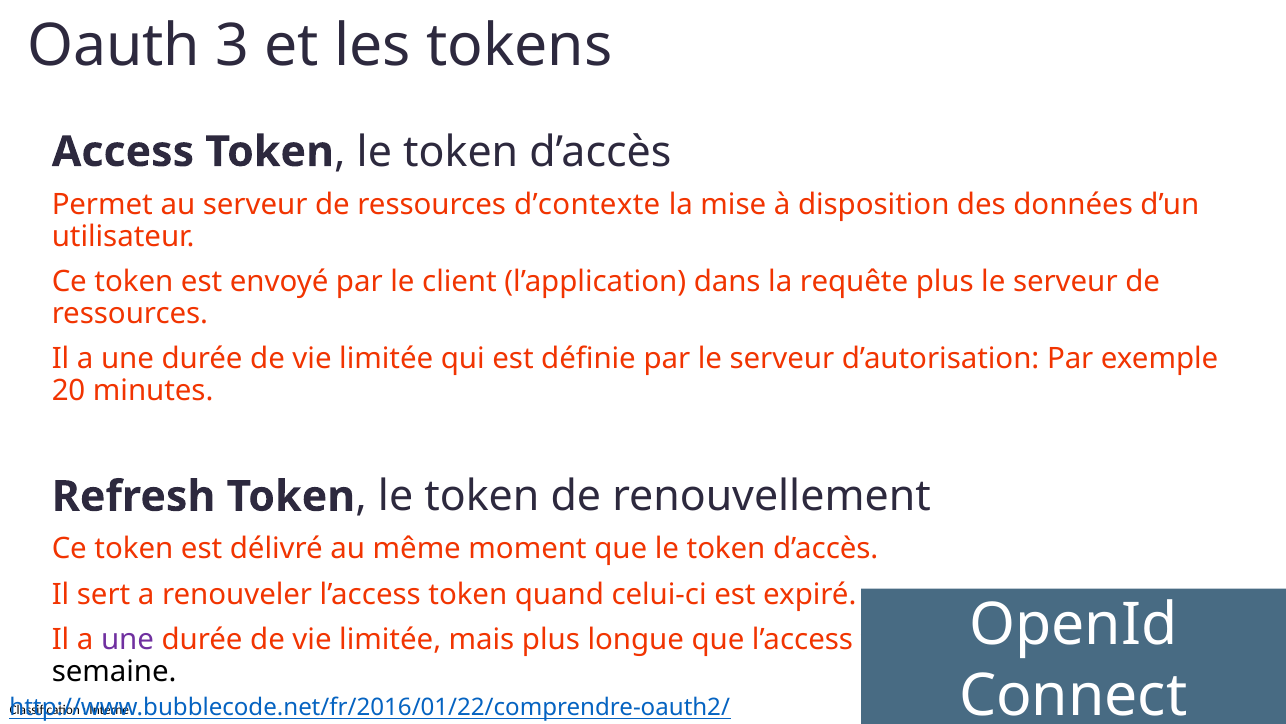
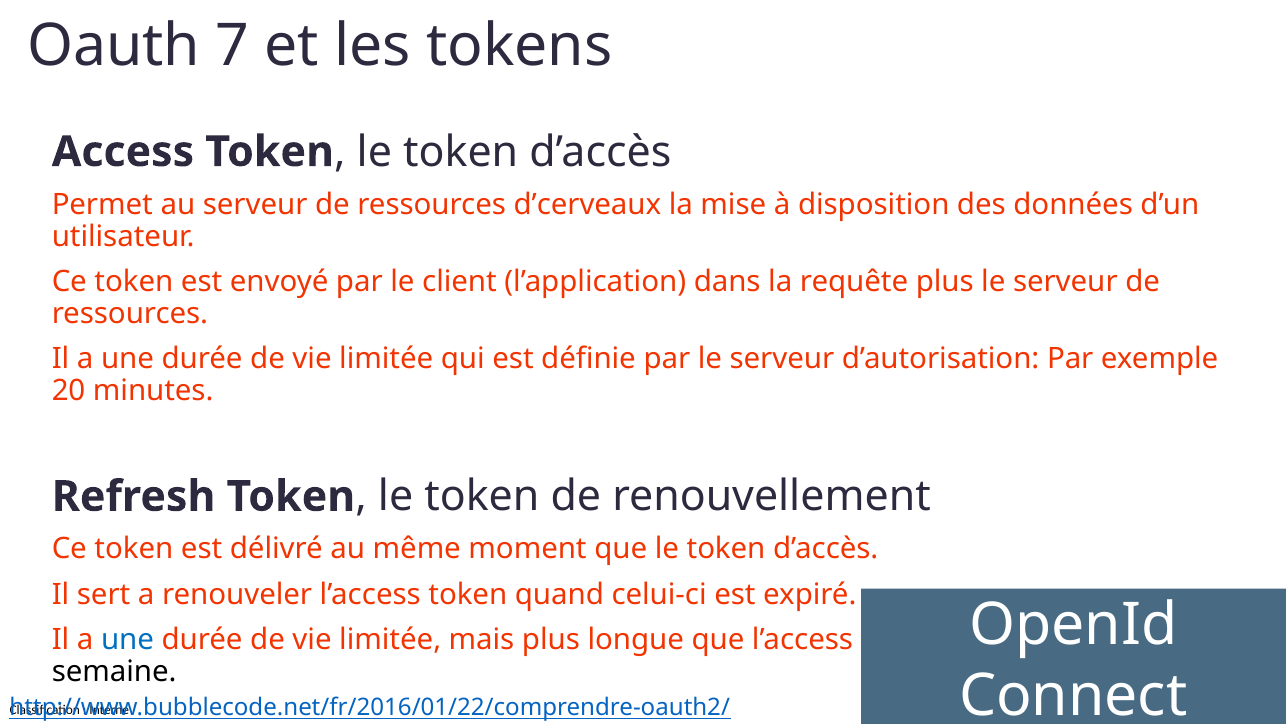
3: 3 -> 7
d’contexte: d’contexte -> d’cerveaux
une at (128, 639) colour: purple -> blue
